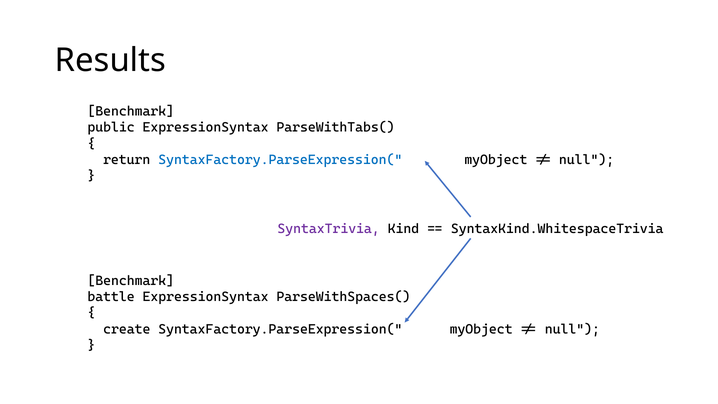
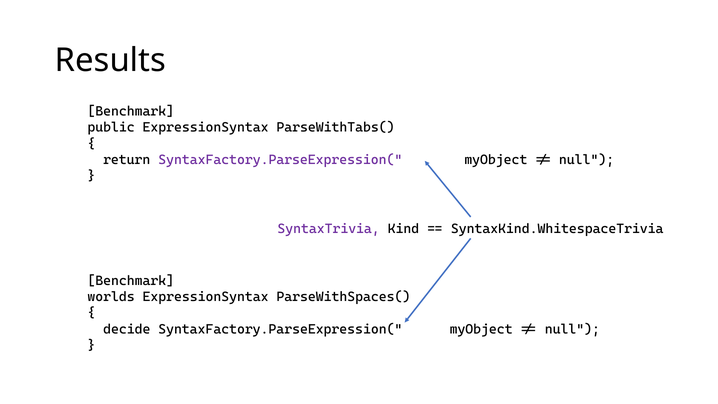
SyntaxFactory.ParseExpression( at (280, 160) colour: blue -> purple
battle: battle -> worlds
create: create -> decide
